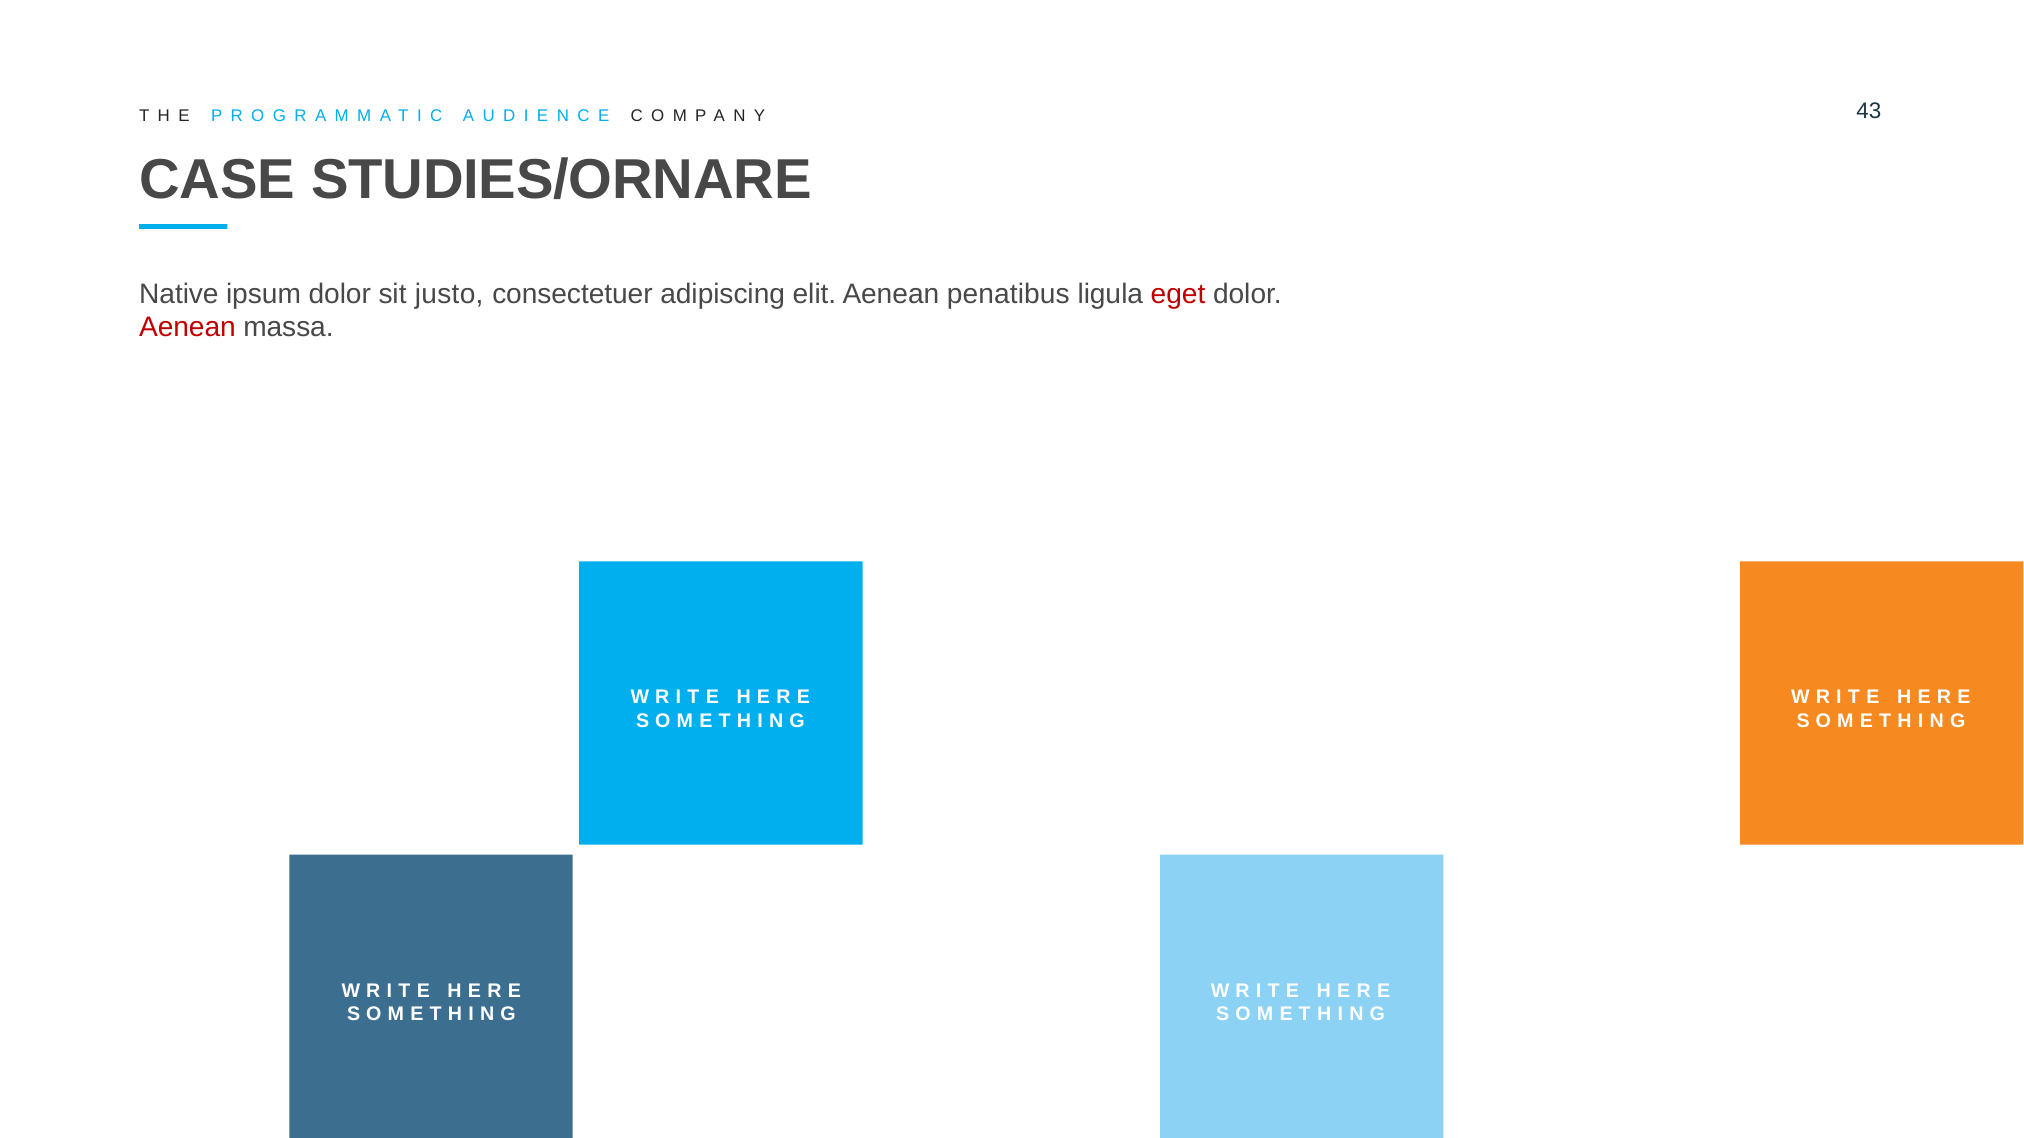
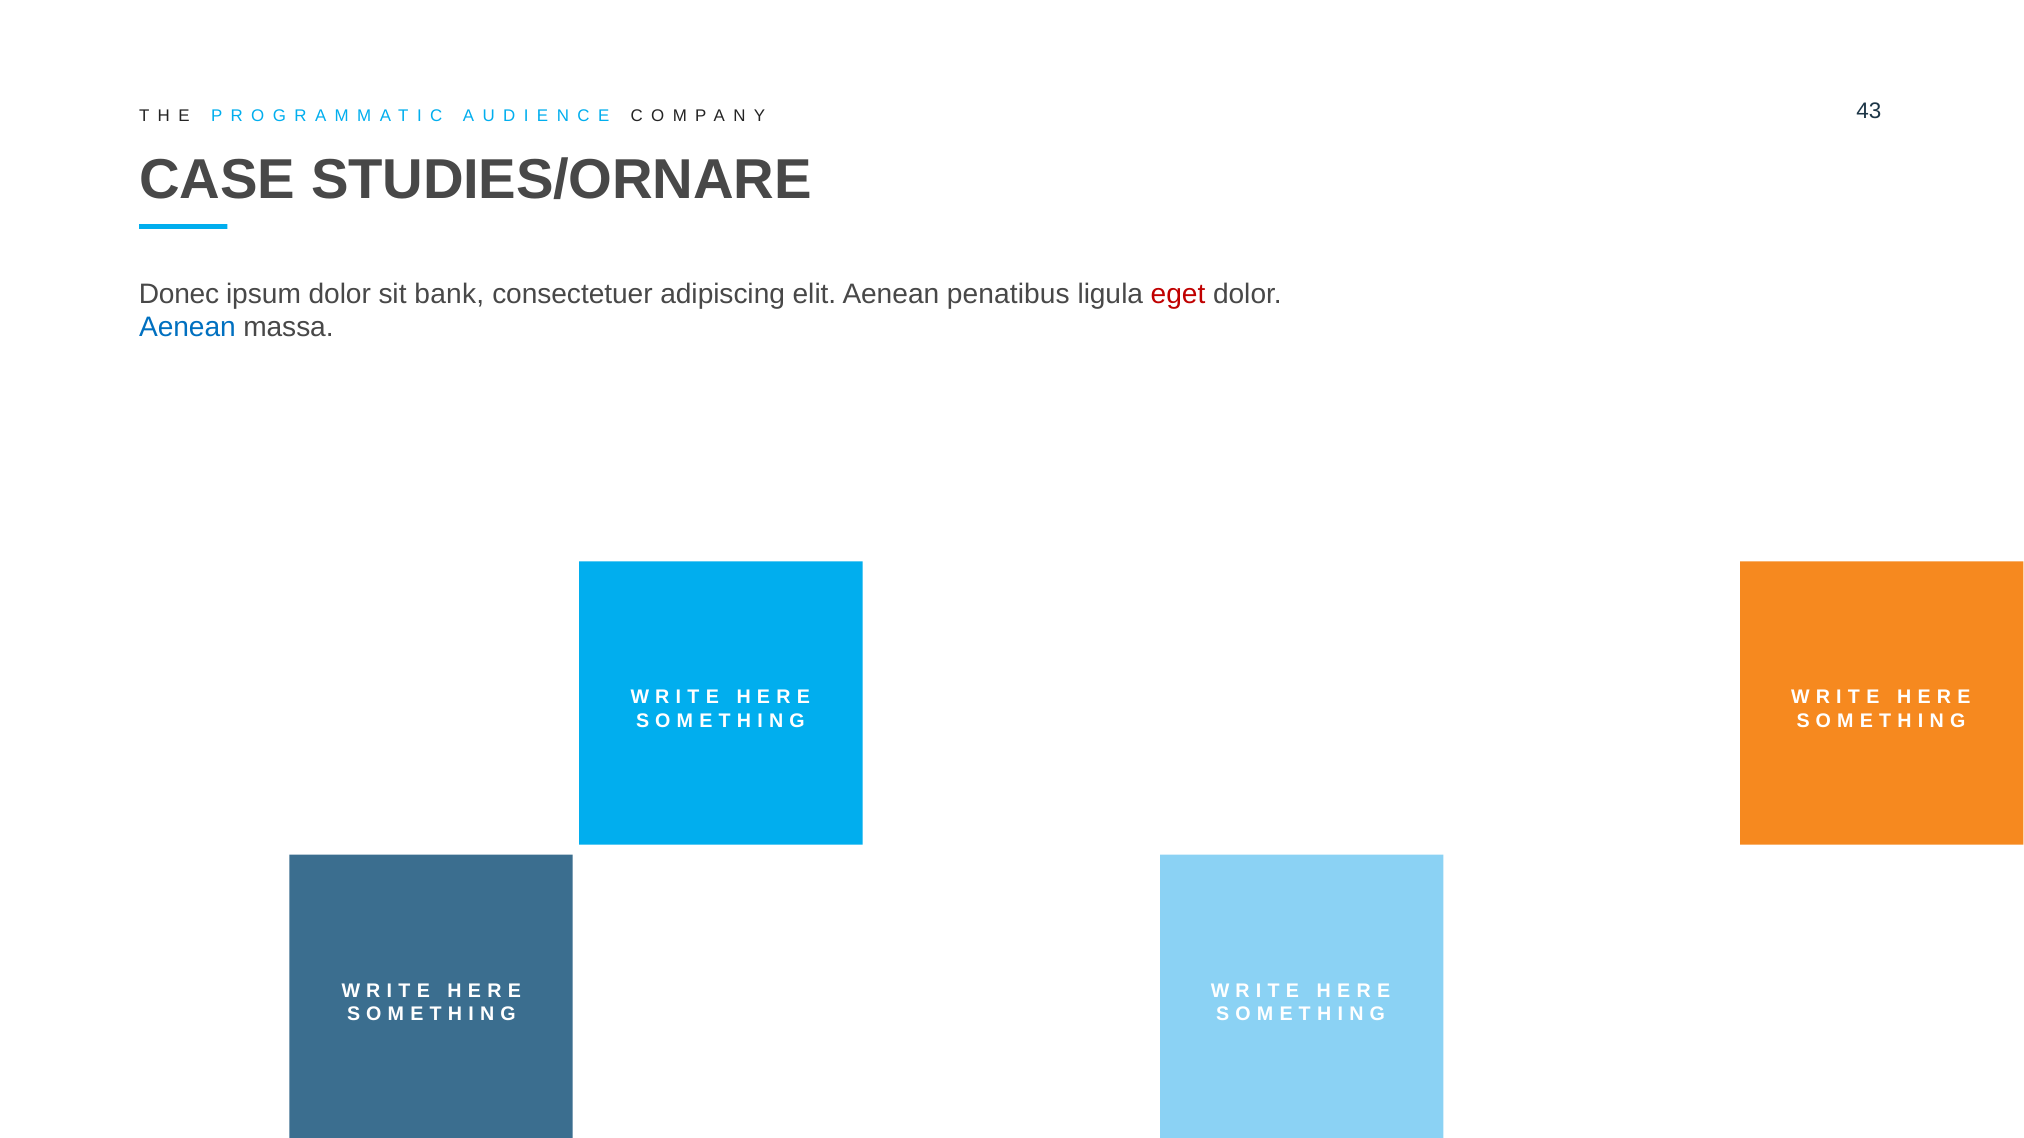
Native: Native -> Donec
justo: justo -> bank
Aenean at (187, 328) colour: red -> blue
